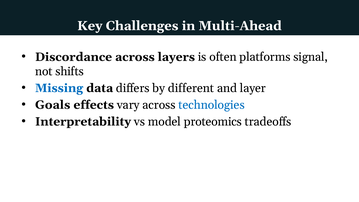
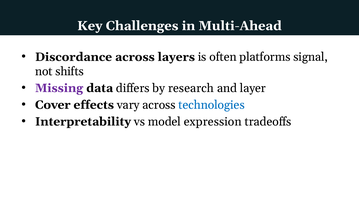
Missing colour: blue -> purple
different: different -> research
Goals: Goals -> Cover
proteomics: proteomics -> expression
